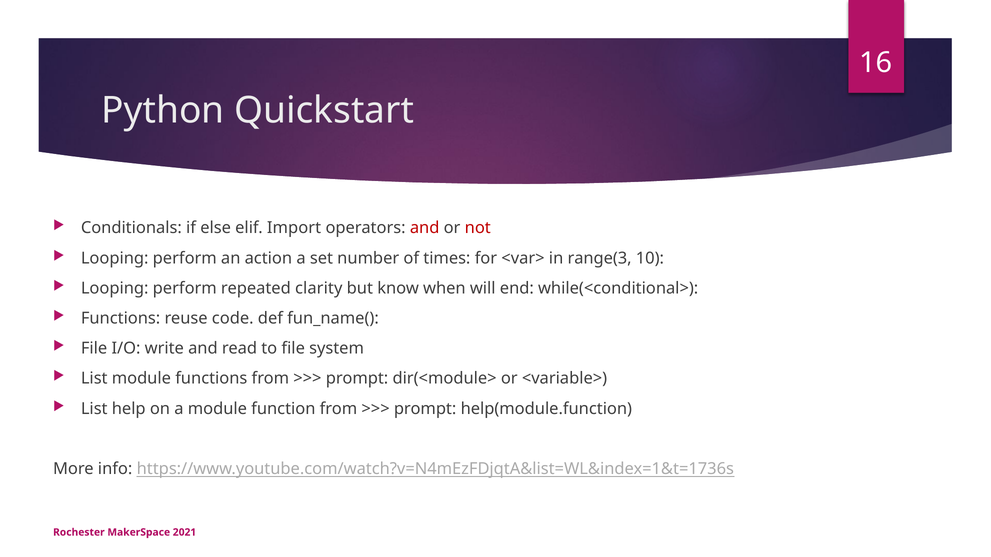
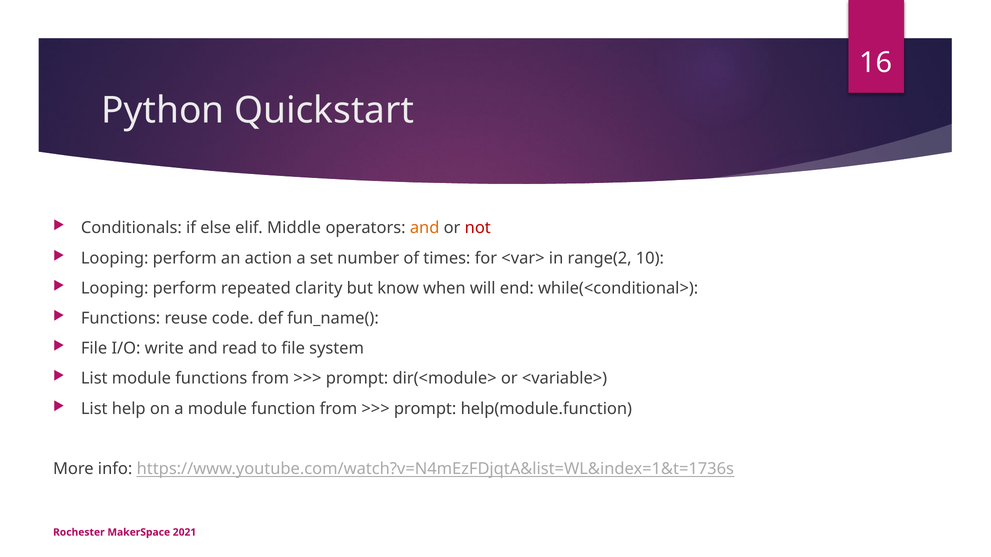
Import: Import -> Middle
and at (425, 228) colour: red -> orange
range(3: range(3 -> range(2
